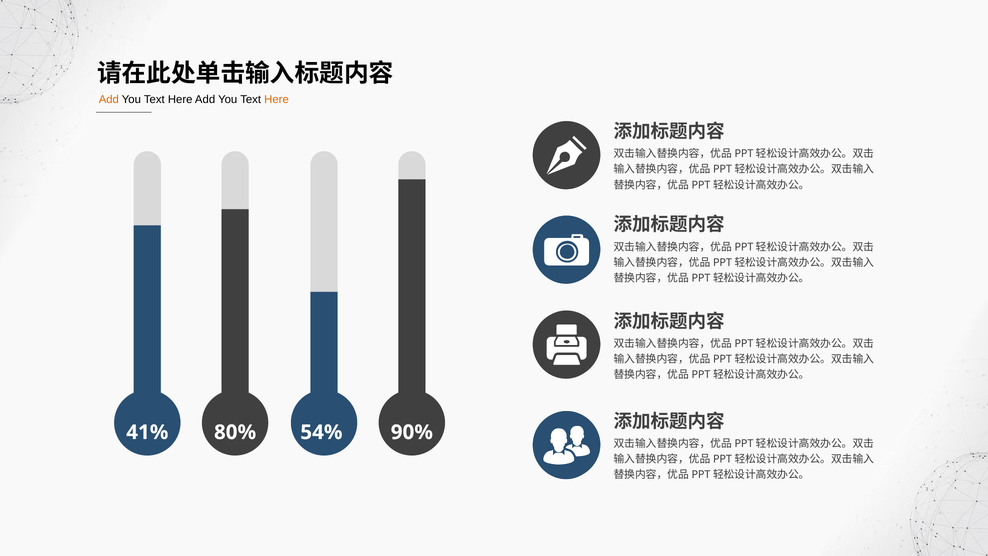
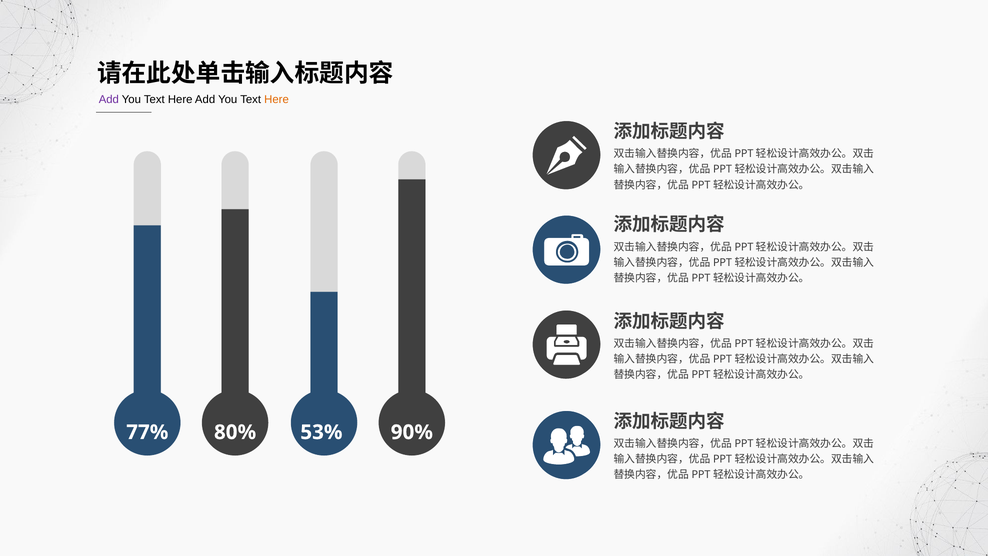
Add at (109, 99) colour: orange -> purple
41%: 41% -> 77%
54%: 54% -> 53%
